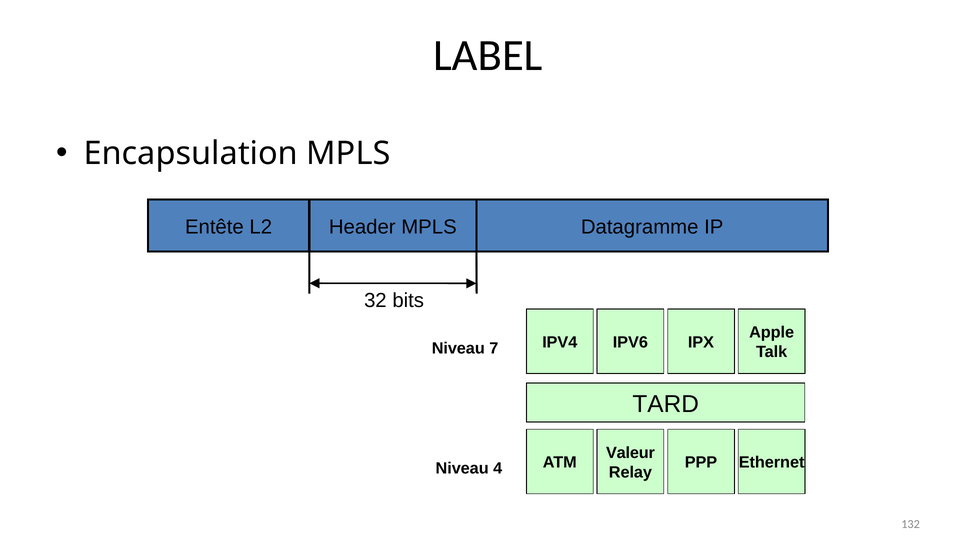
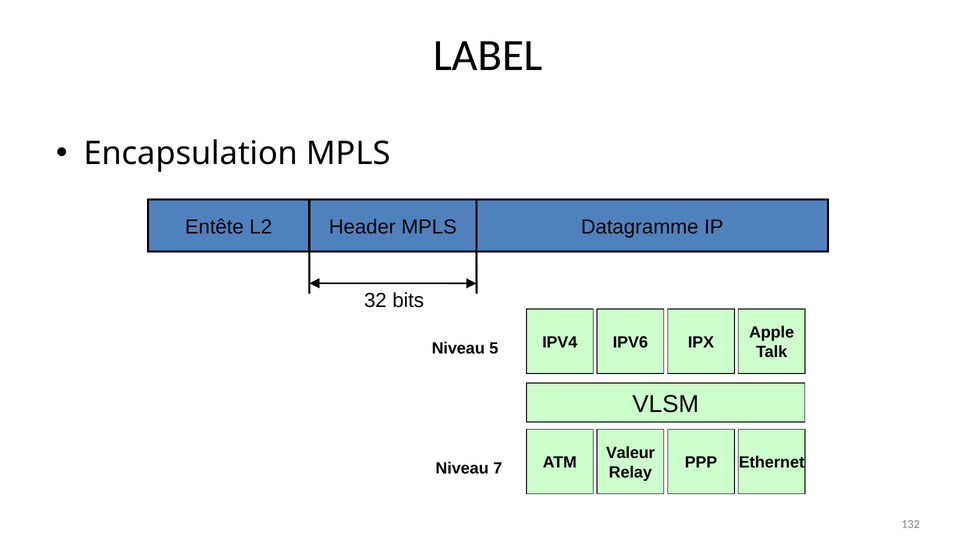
7: 7 -> 5
TARD: TARD -> VLSM
4: 4 -> 7
